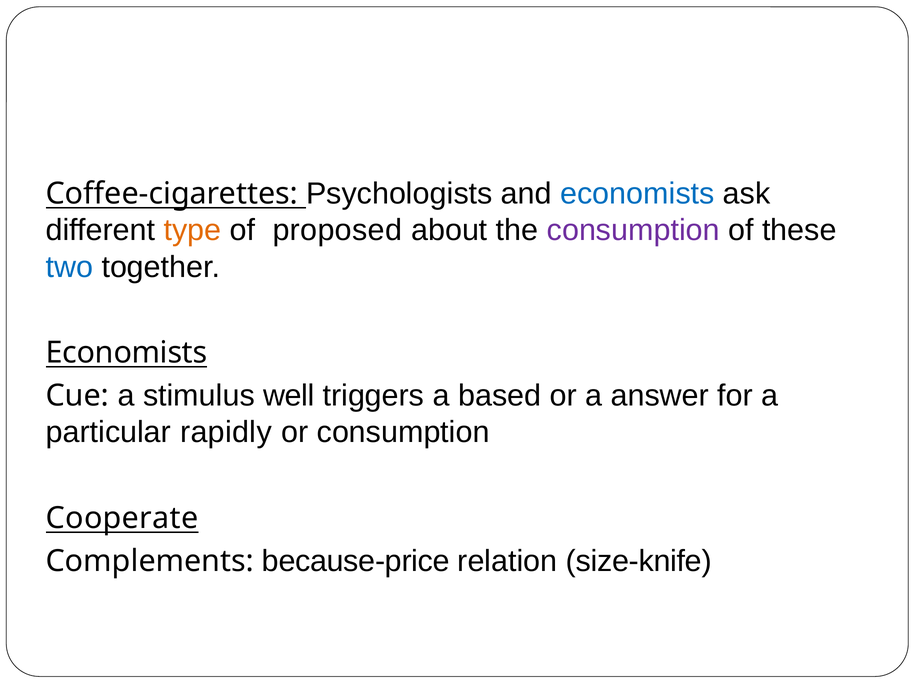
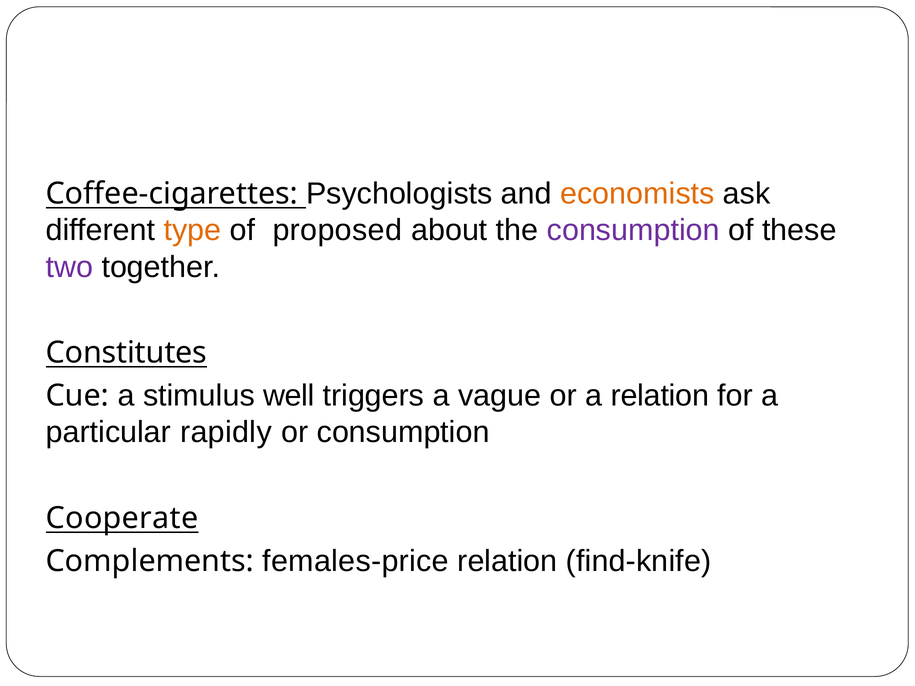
economists at (637, 194) colour: blue -> orange
two colour: blue -> purple
Economists at (126, 353): Economists -> Constitutes
based: based -> vague
a answer: answer -> relation
because-price: because-price -> females-price
size-knife: size-knife -> find-knife
